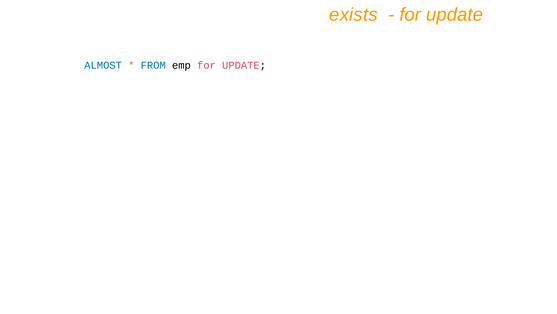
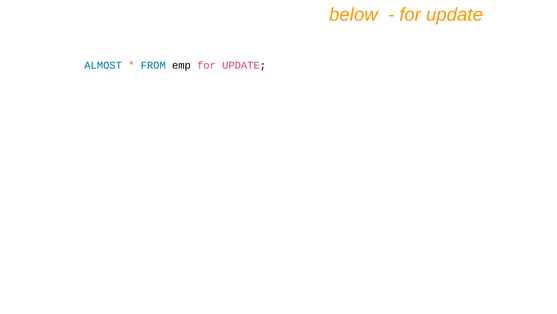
exists: exists -> below
